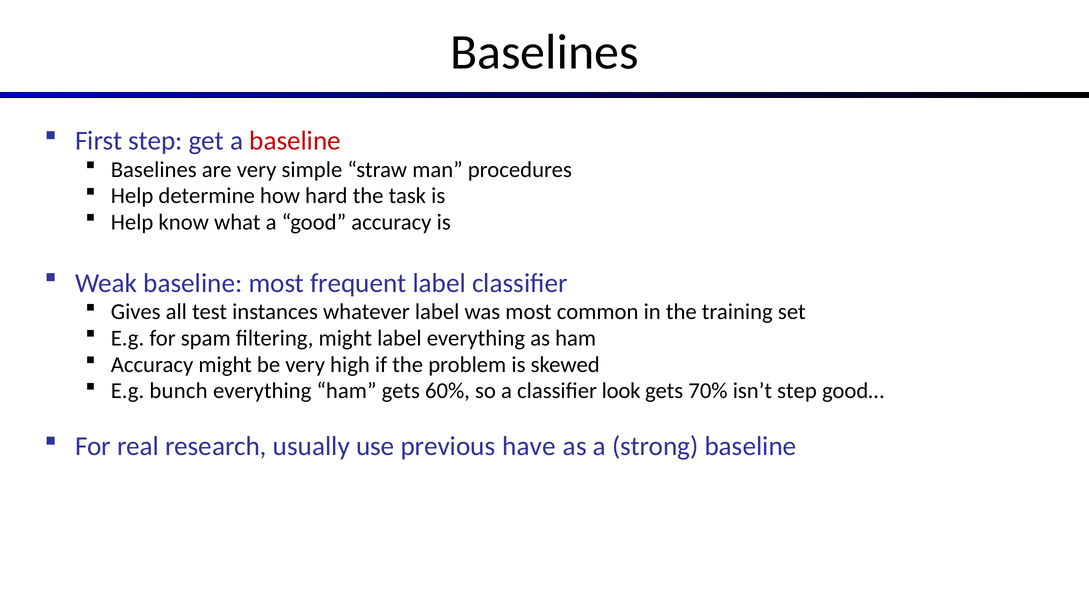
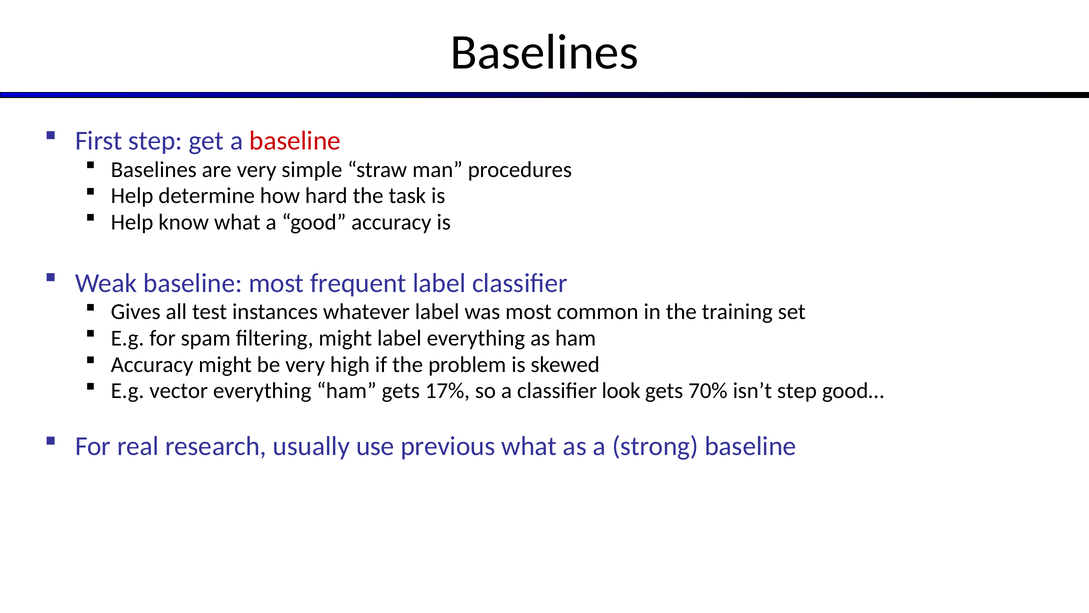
bunch: bunch -> vector
60%: 60% -> 17%
previous have: have -> what
